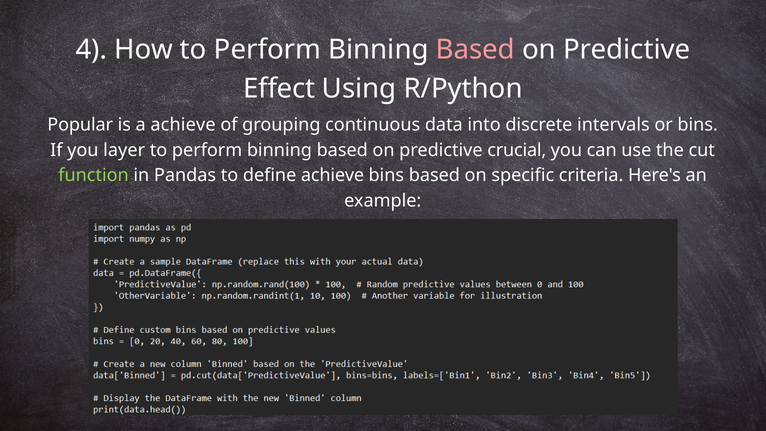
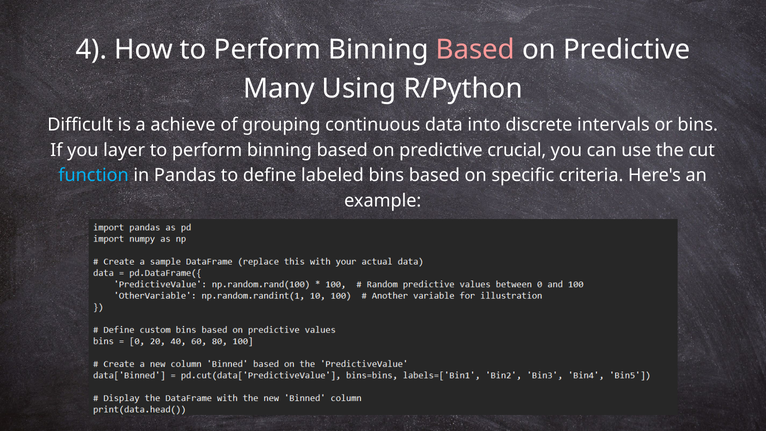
Effect: Effect -> Many
Popular: Popular -> Difficult
function colour: light green -> light blue
define achieve: achieve -> labeled
